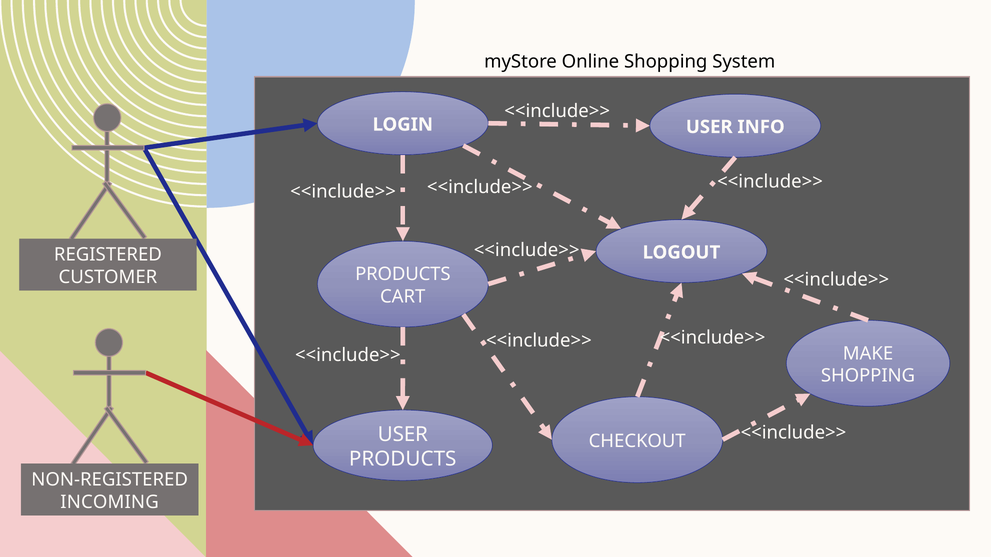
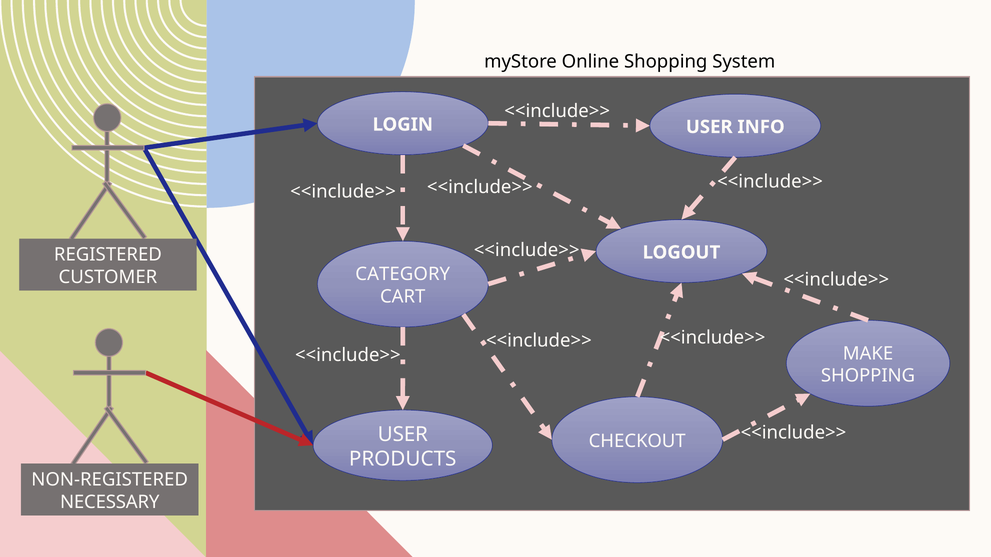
PRODUCTS at (403, 274): PRODUCTS -> CATEGORY
INCOMING: INCOMING -> NECESSARY
